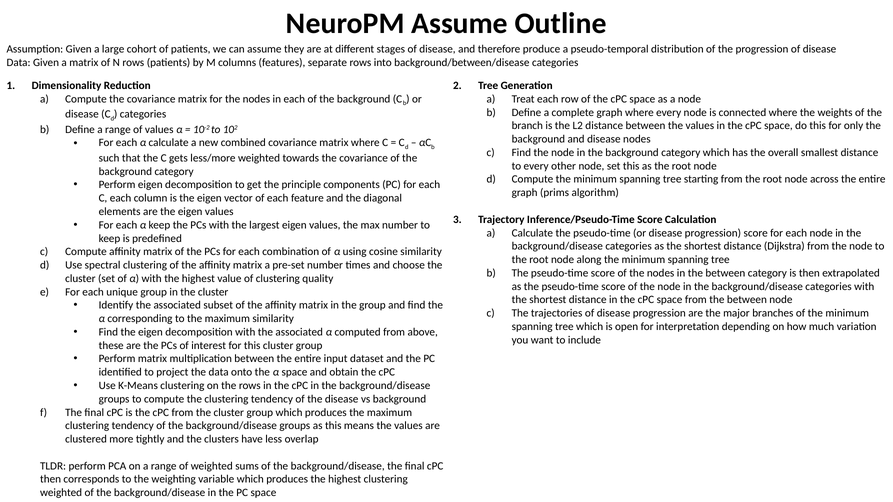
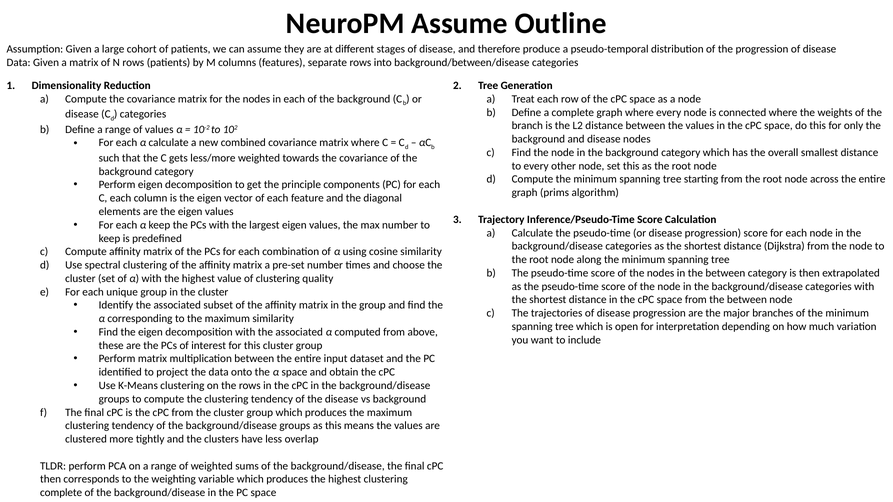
weighted at (61, 493): weighted -> complete
